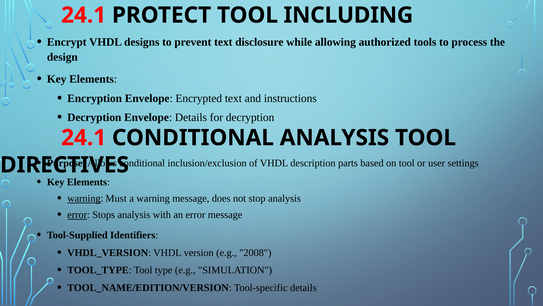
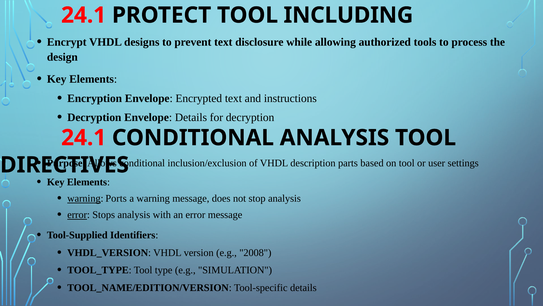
Must: Must -> Ports
